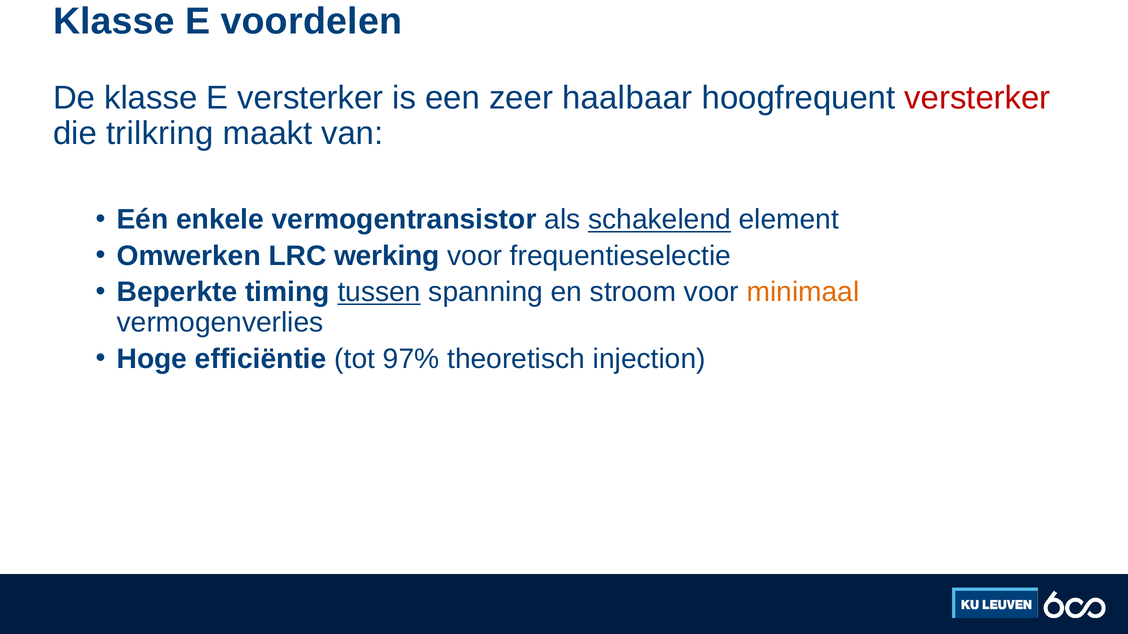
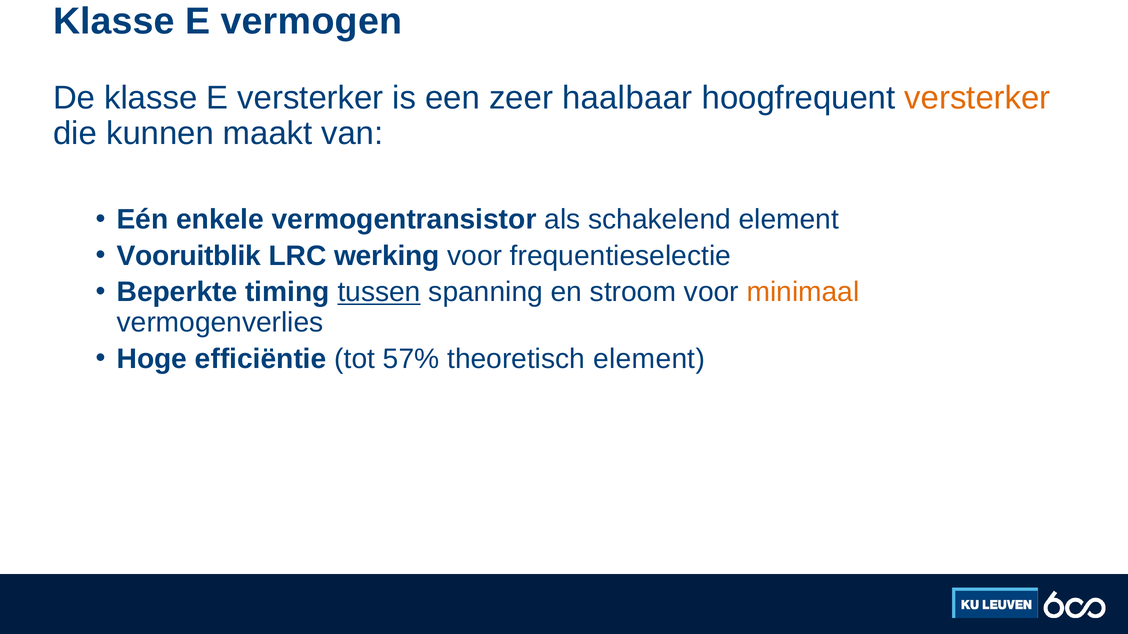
voordelen: voordelen -> vermogen
versterker at (977, 98) colour: red -> orange
trilkring: trilkring -> kunnen
schakelend underline: present -> none
Omwerken: Omwerken -> Vooruitblik
97%: 97% -> 57%
theoretisch injection: injection -> element
